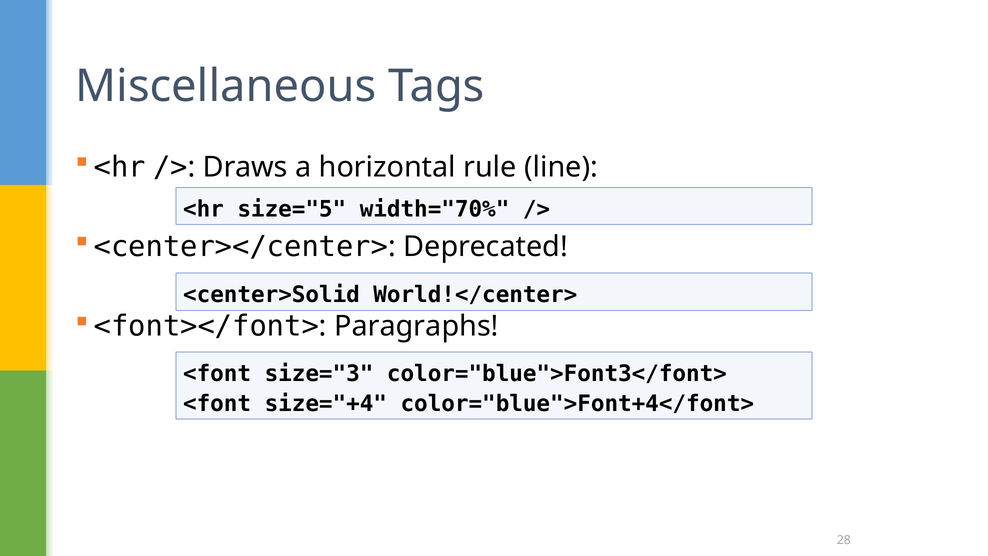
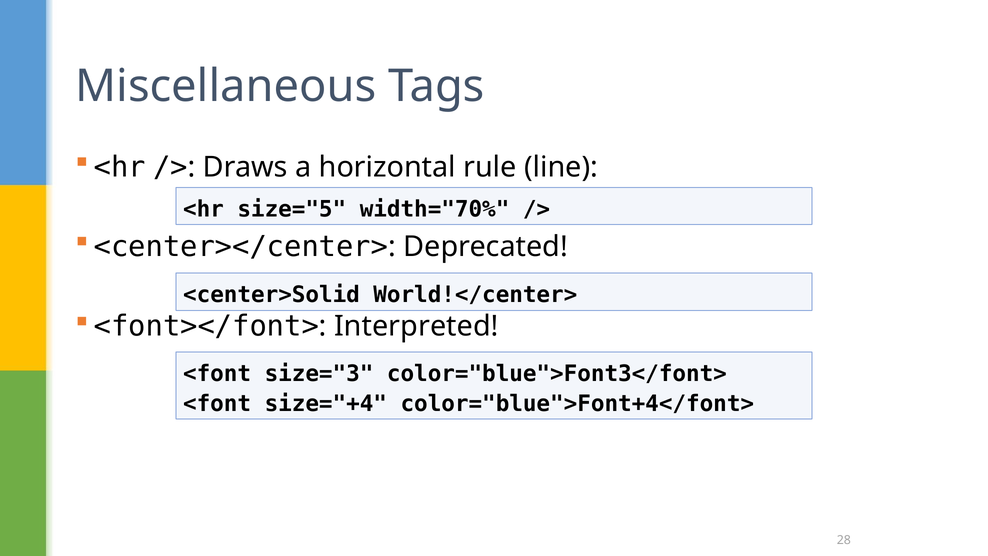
Paragraphs: Paragraphs -> Interpreted
